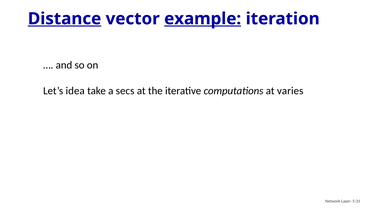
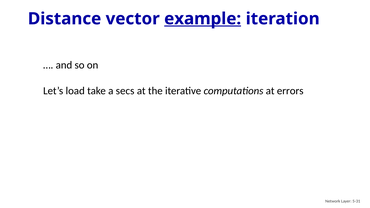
Distance underline: present -> none
idea: idea -> load
varies: varies -> errors
